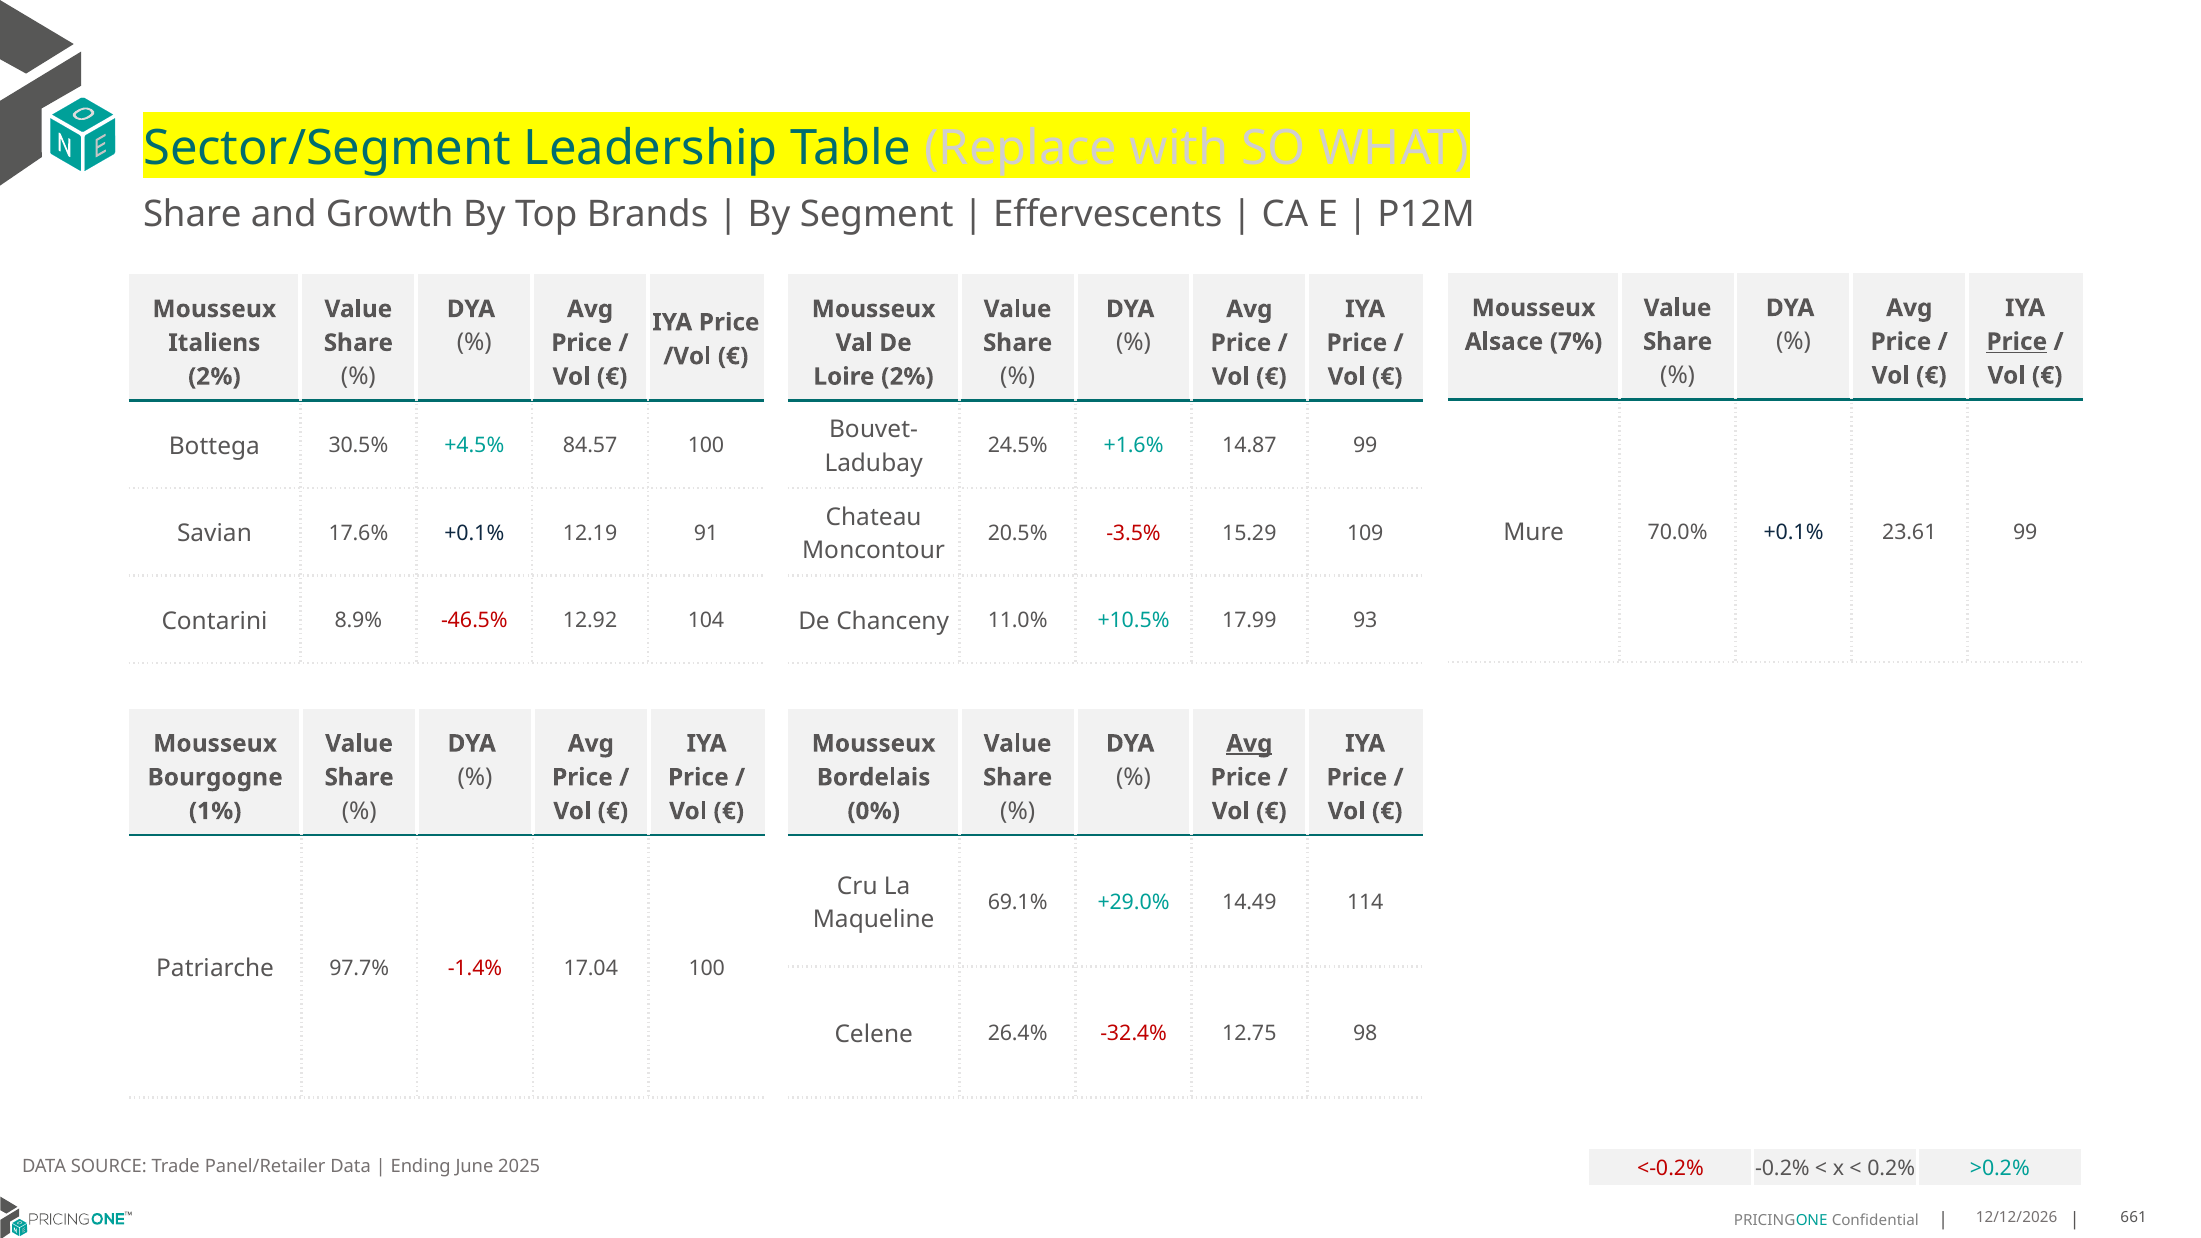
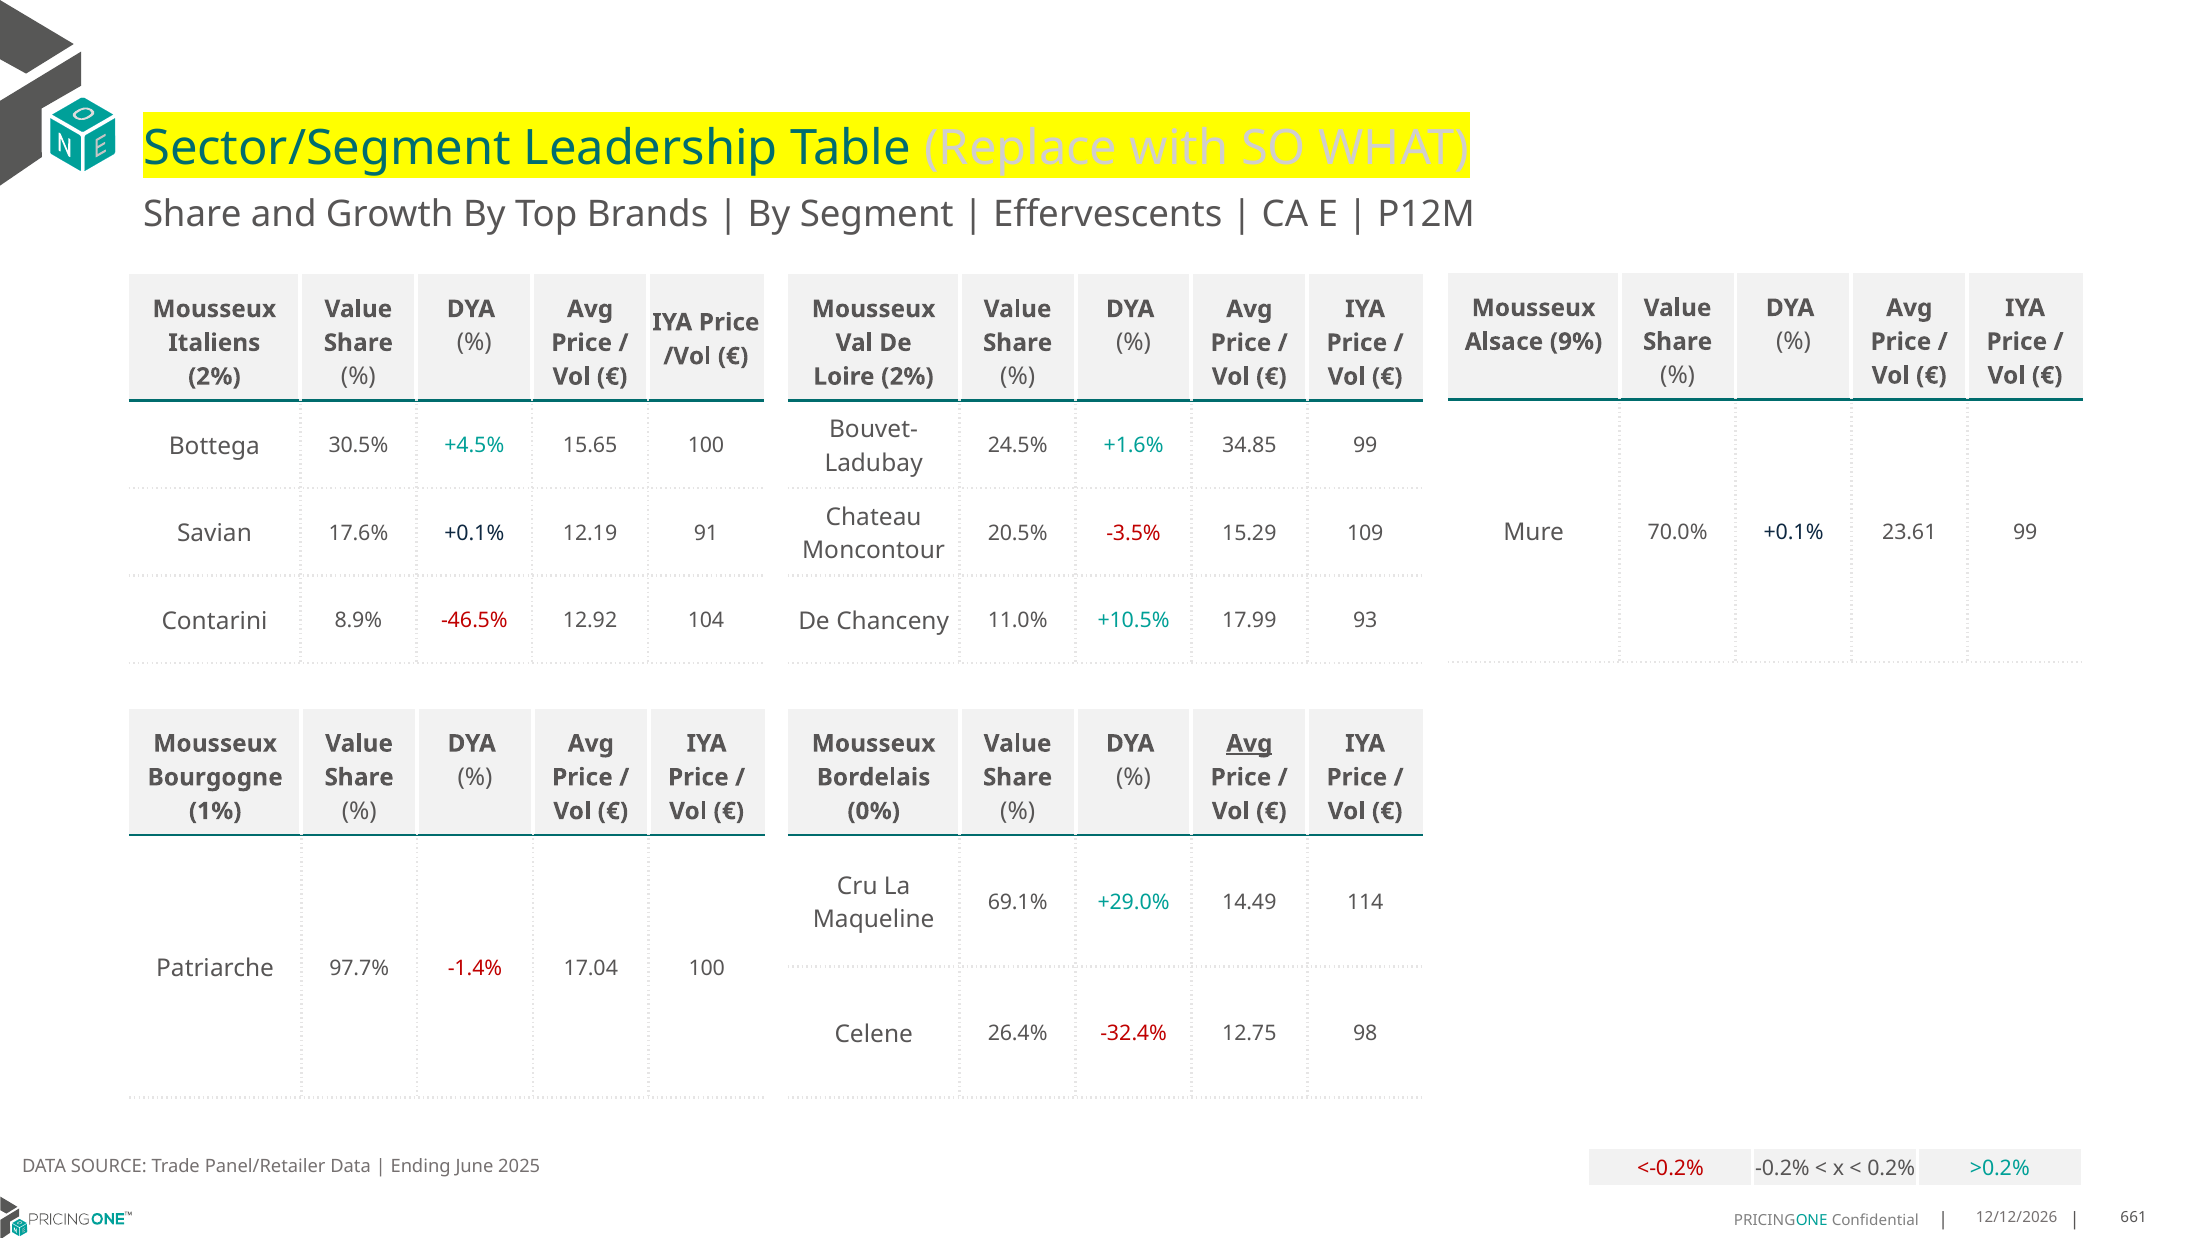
7%: 7% -> 9%
Price at (2017, 342) underline: present -> none
84.57: 84.57 -> 15.65
14.87: 14.87 -> 34.85
